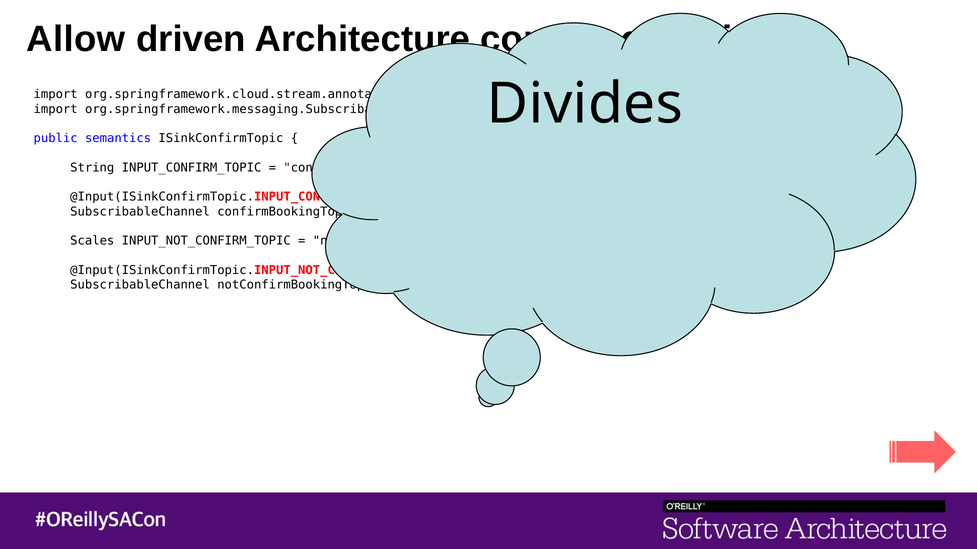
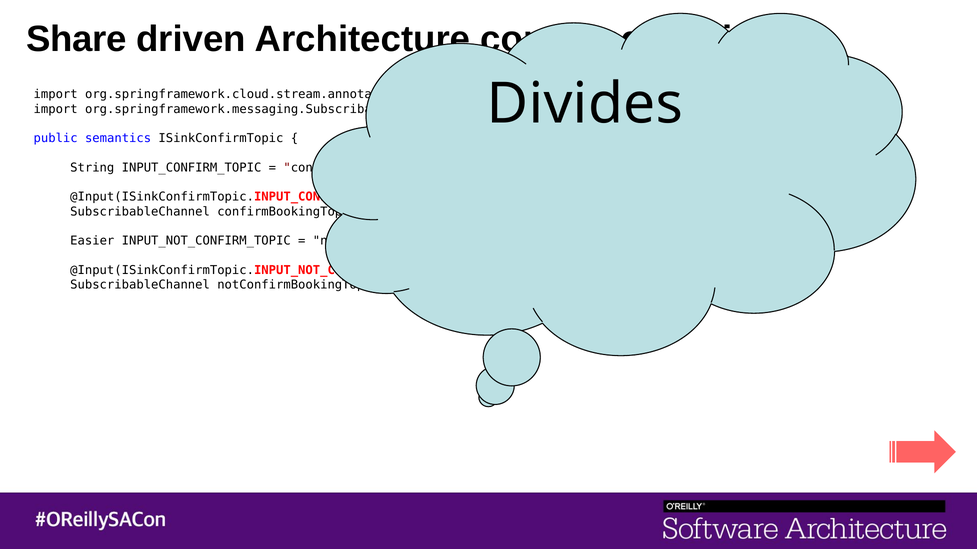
Allow: Allow -> Share
Scales: Scales -> Easier
